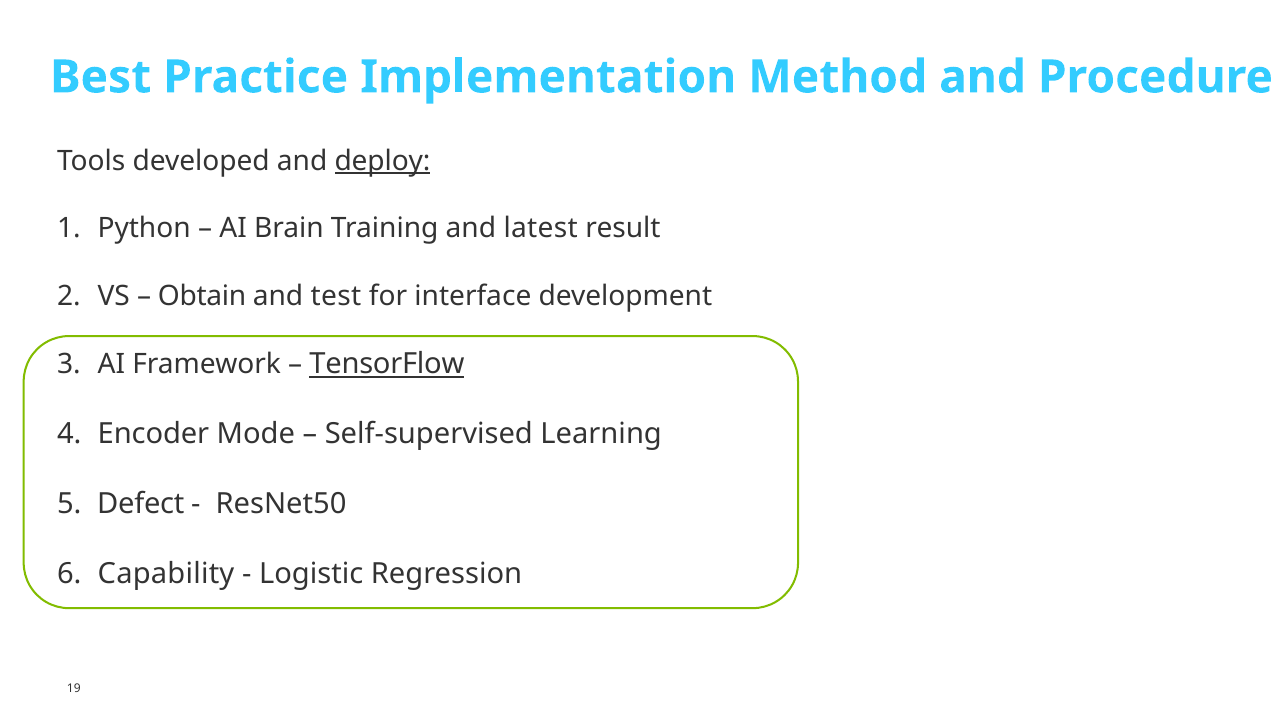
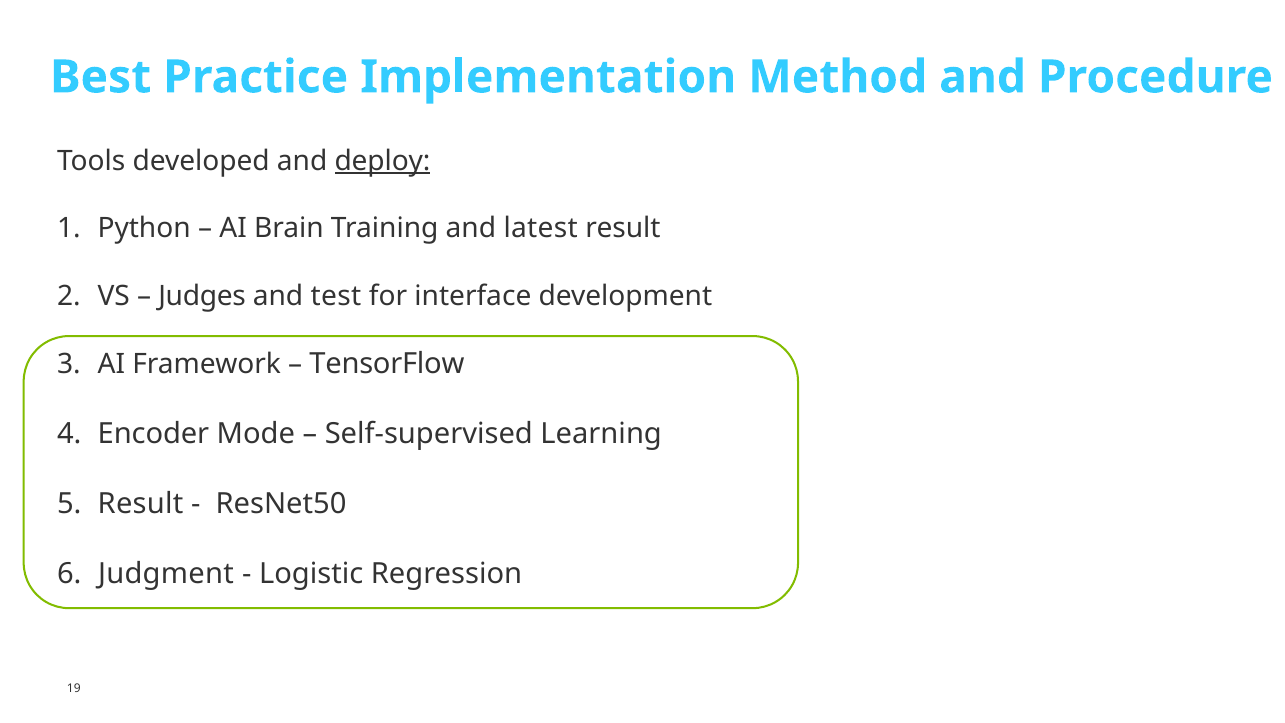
Obtain: Obtain -> Judges
TensorFlow underline: present -> none
Defect at (141, 504): Defect -> Result
Capability: Capability -> Judgment
